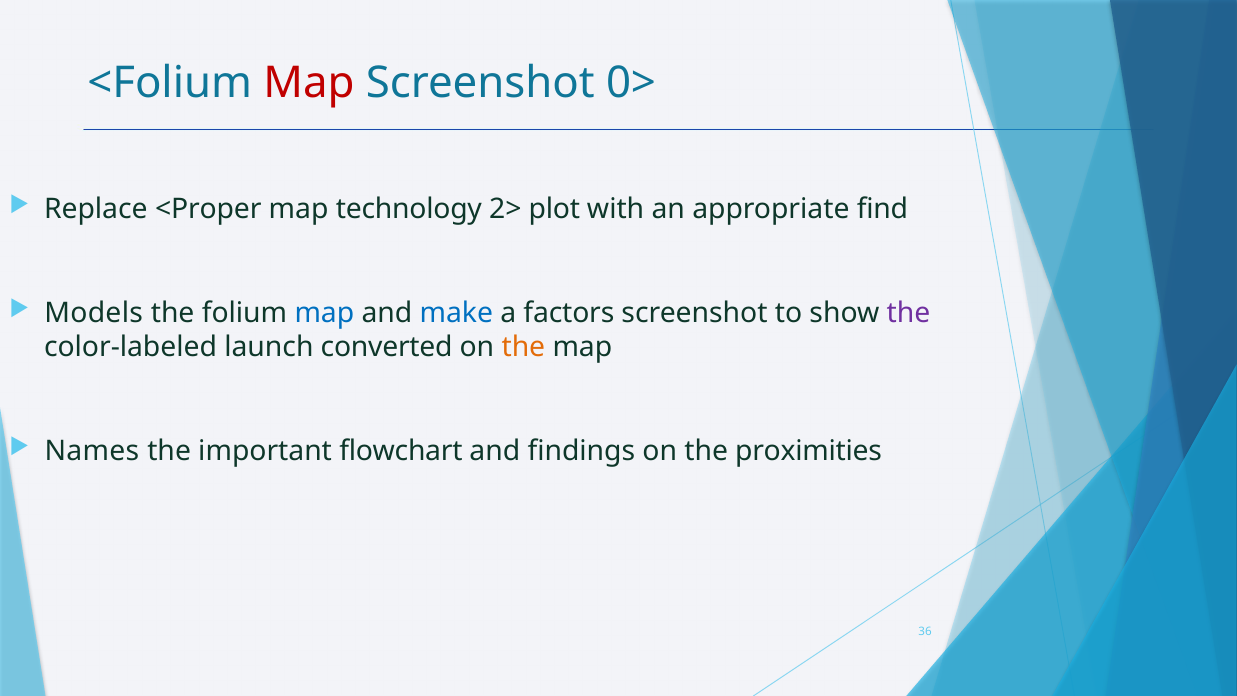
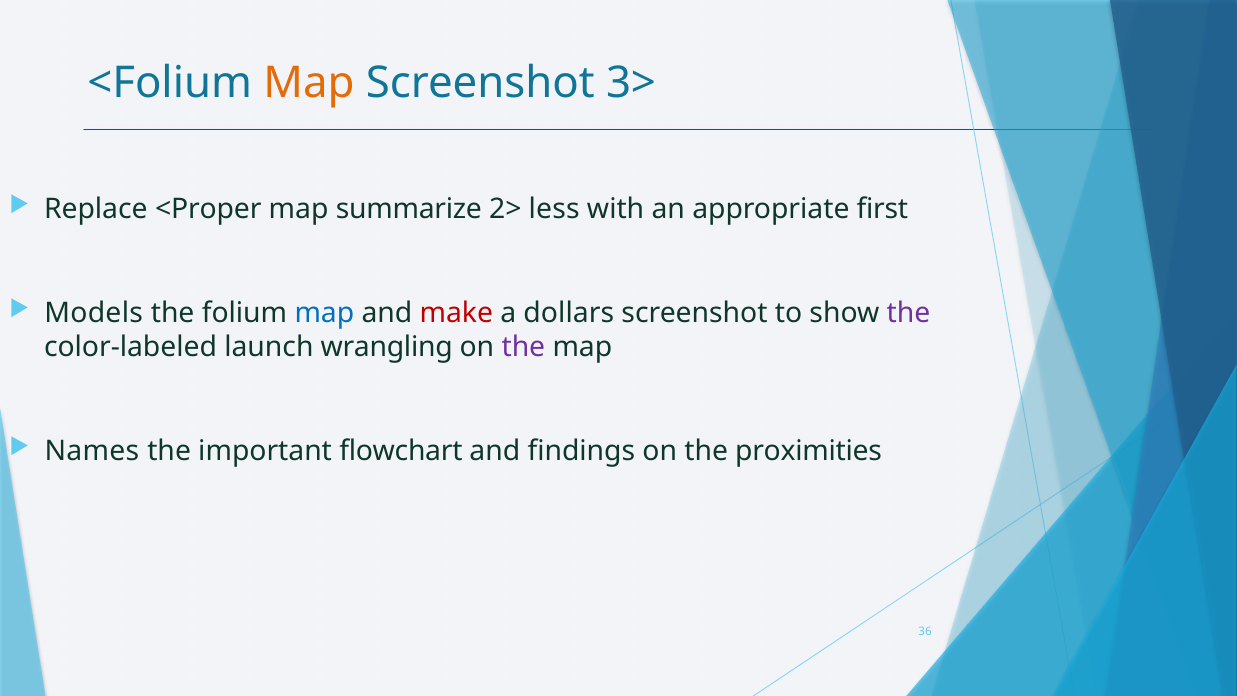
Map at (309, 83) colour: red -> orange
0>: 0> -> 3>
technology: technology -> summarize
plot: plot -> less
find: find -> first
make colour: blue -> red
factors: factors -> dollars
converted: converted -> wrangling
the at (523, 347) colour: orange -> purple
